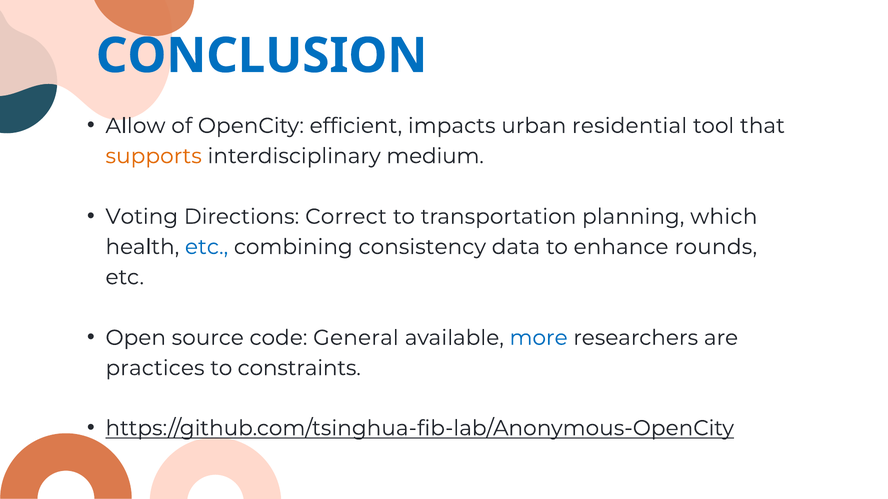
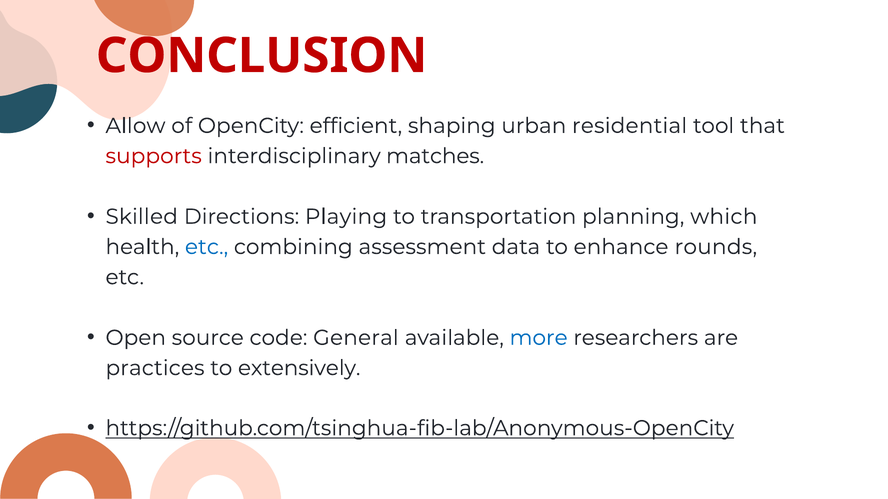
CONCLUSION colour: blue -> red
impacts: impacts -> shaping
supports colour: orange -> red
medium: medium -> matches
Voting: Voting -> Skilled
Correct: Correct -> Playing
consistency: consistency -> assessment
constraints: constraints -> extensively
